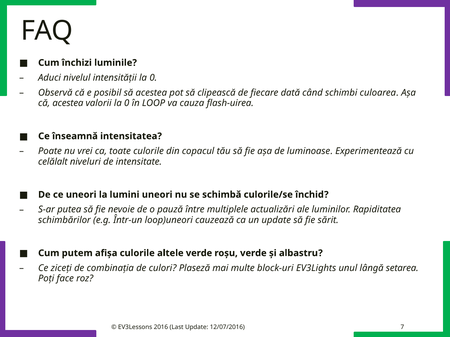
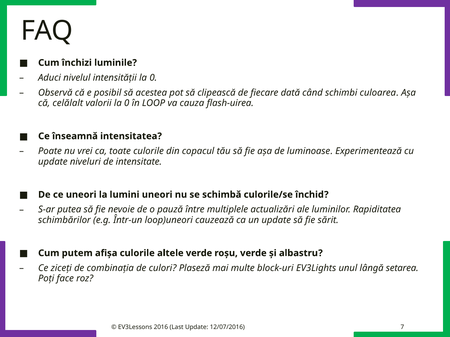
că acestea: acestea -> celălalt
celălalt at (53, 162): celălalt -> update
